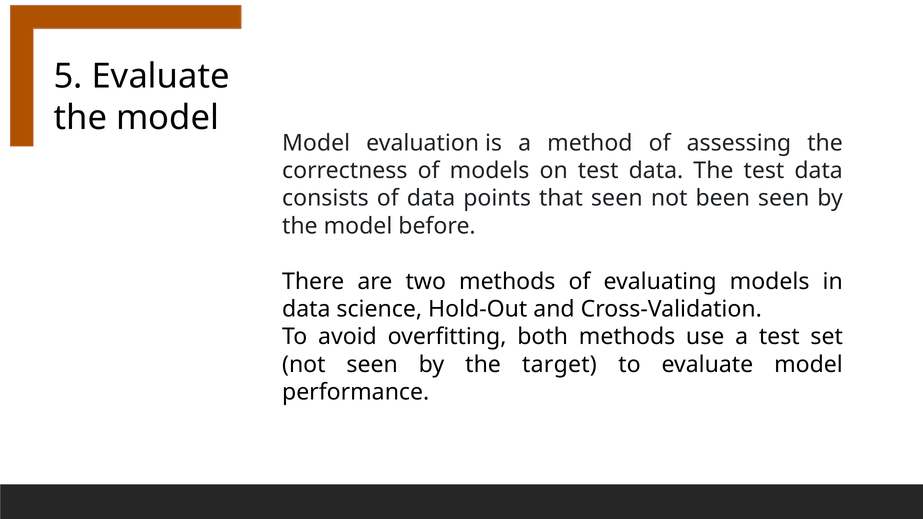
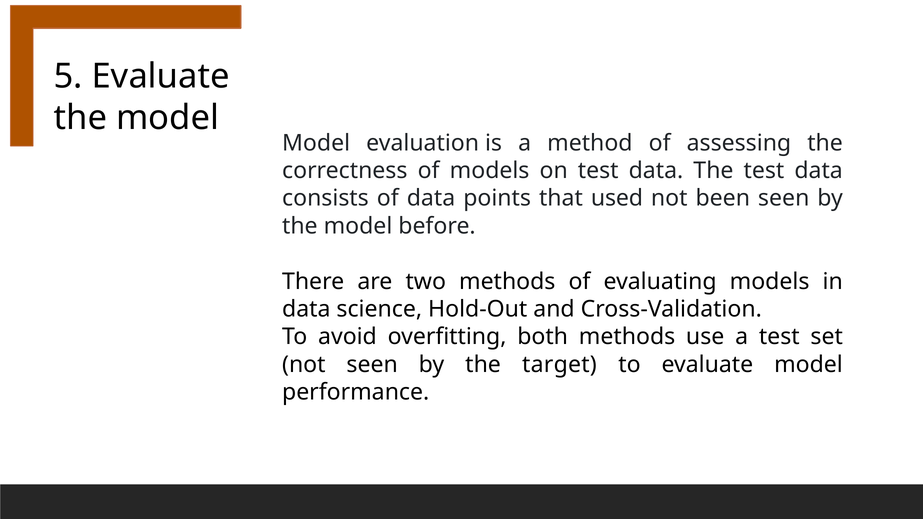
that seen: seen -> used
